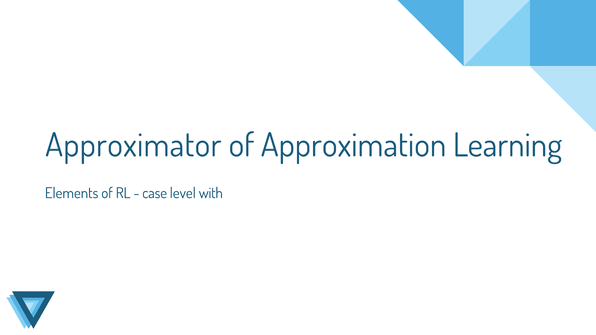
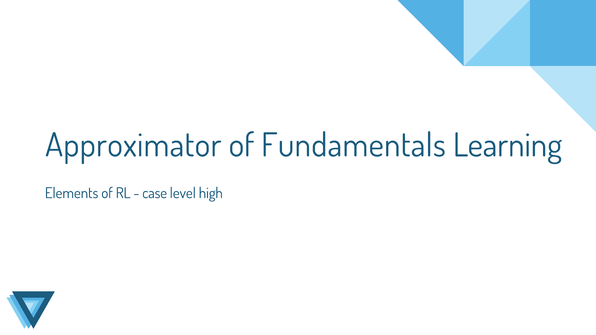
Approximation: Approximation -> Fundamentals
with: with -> high
